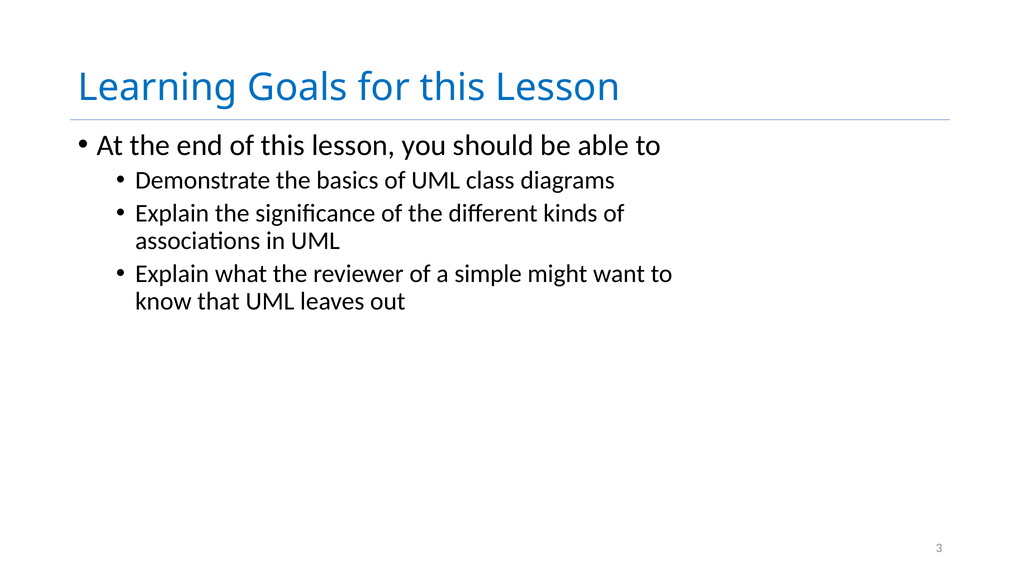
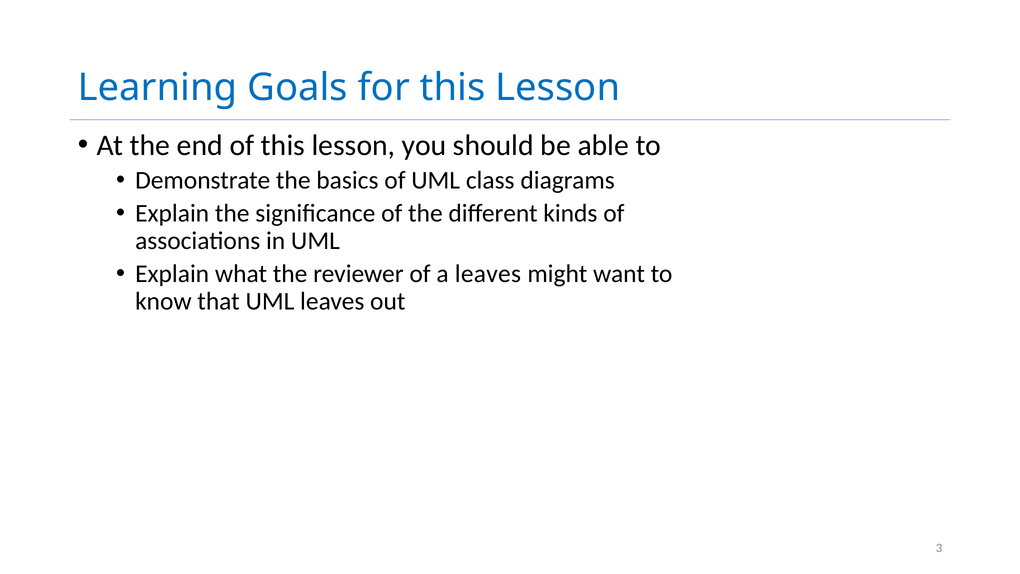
a simple: simple -> leaves
